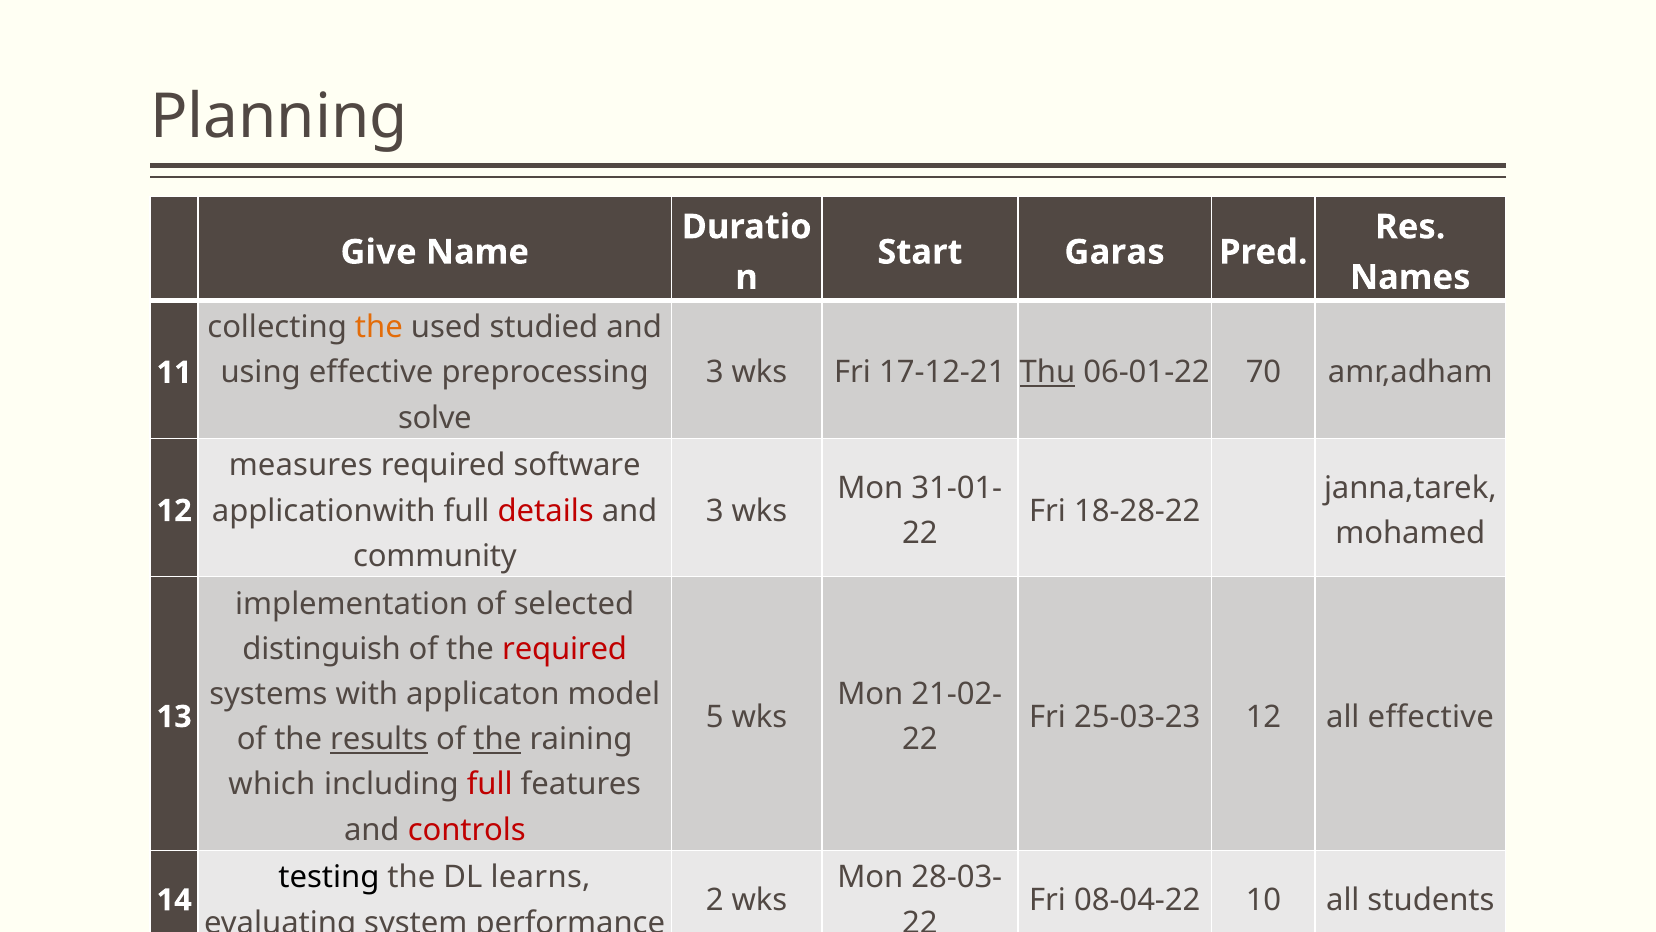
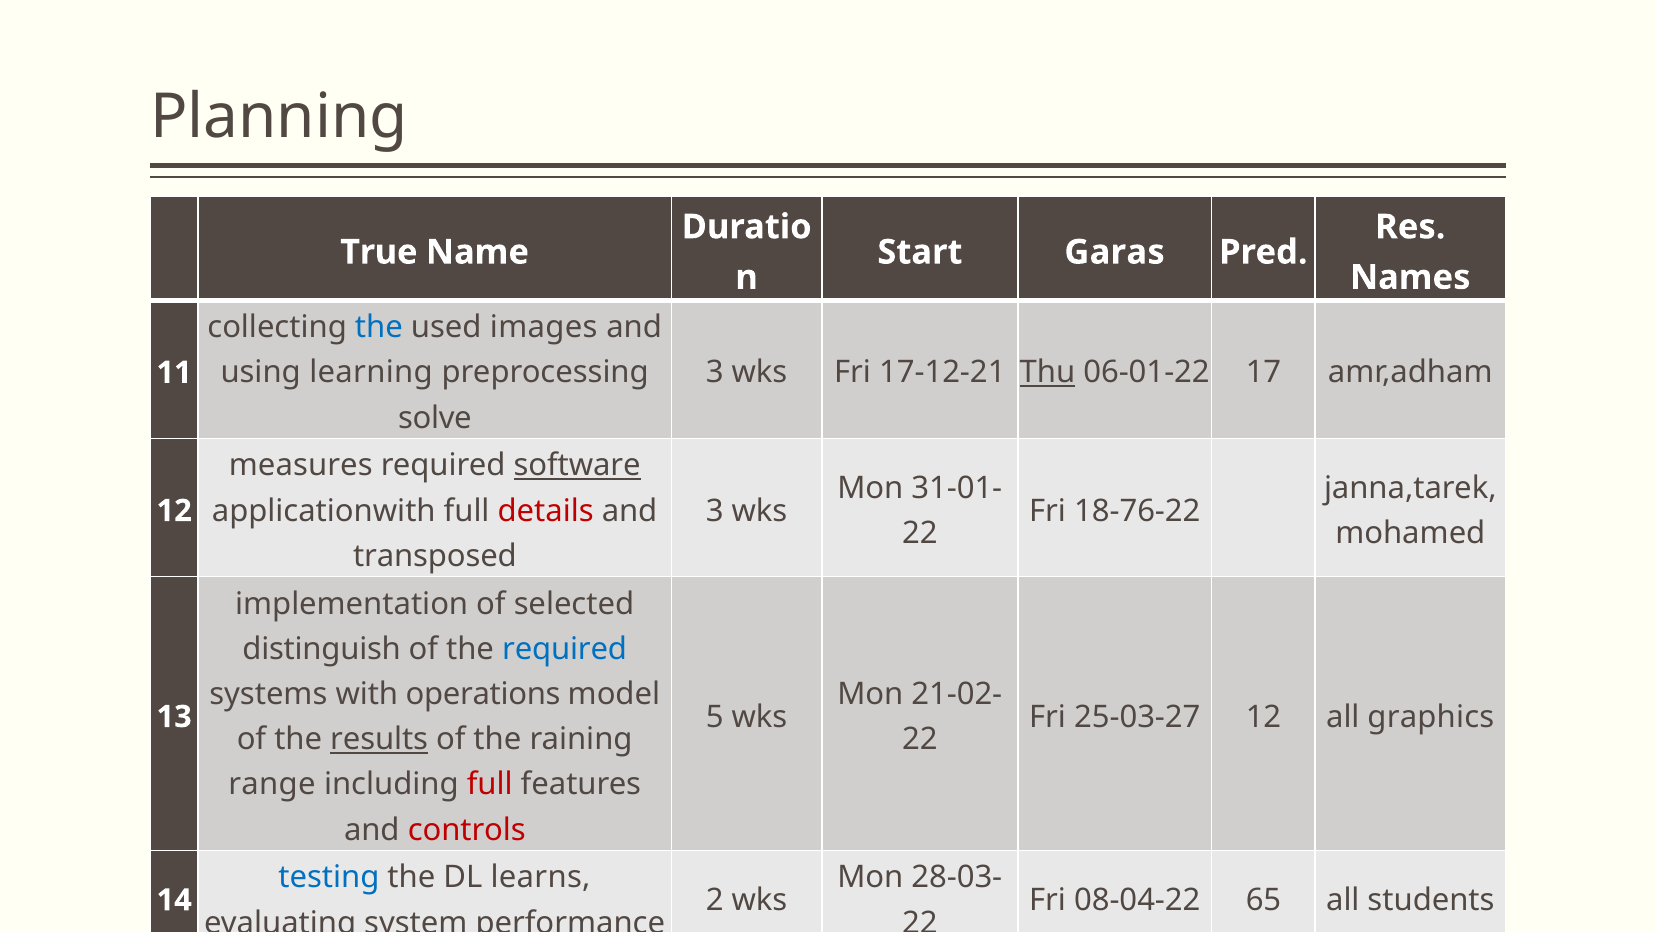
Give: Give -> True
the at (379, 327) colour: orange -> blue
studied: studied -> images
using effective: effective -> learning
70: 70 -> 17
software underline: none -> present
18-28-22: 18-28-22 -> 18-76-22
community: community -> transposed
required at (565, 649) colour: red -> blue
applicaton: applicaton -> operations
25-03-23: 25-03-23 -> 25-03-27
all effective: effective -> graphics
the at (497, 739) underline: present -> none
which: which -> range
testing colour: black -> blue
10: 10 -> 65
